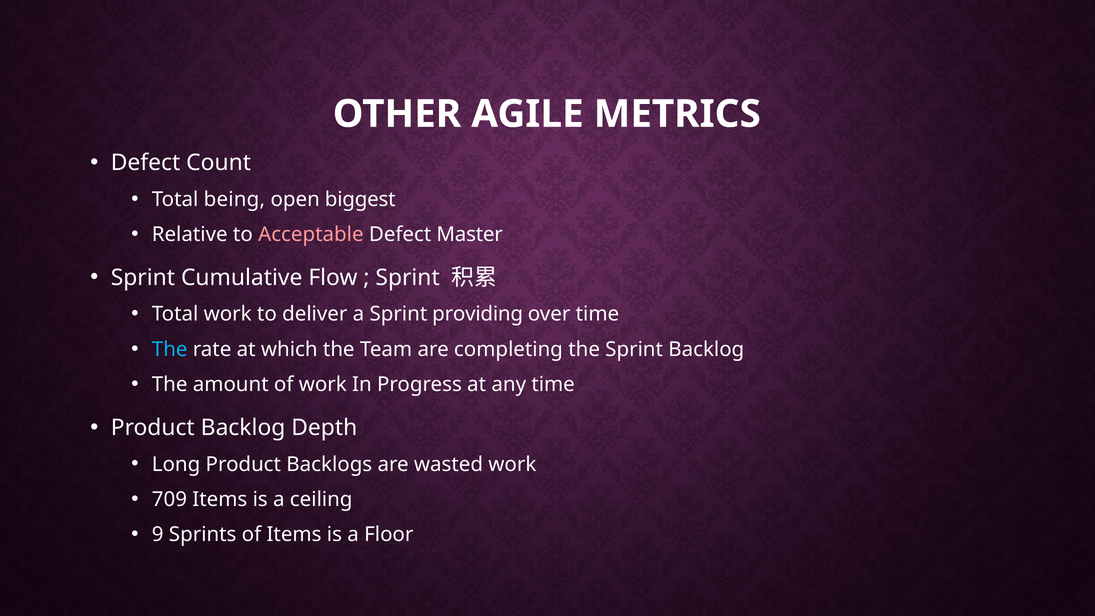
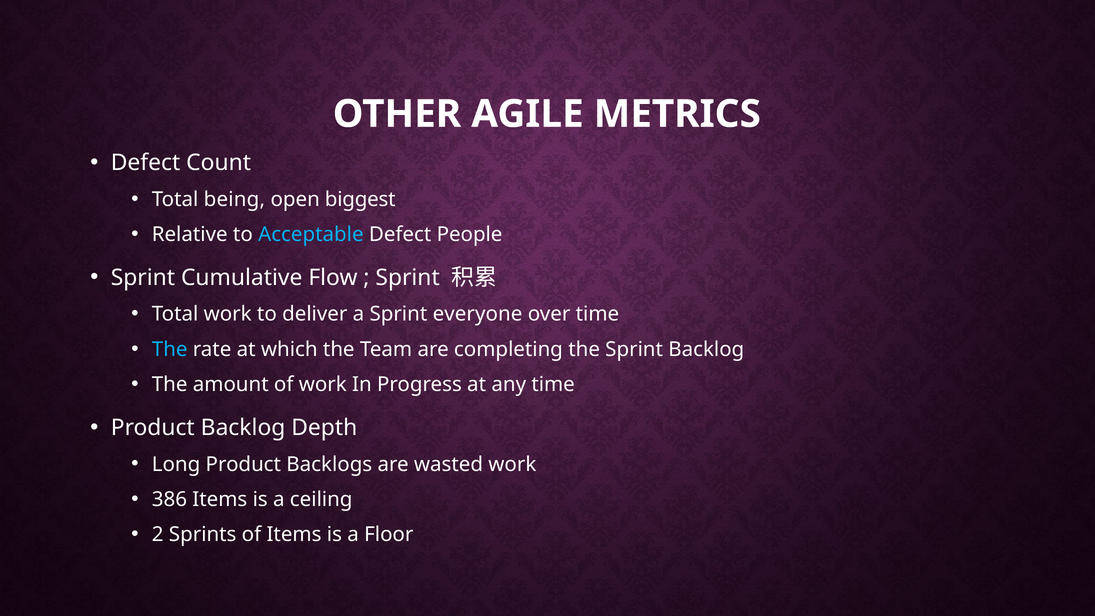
Acceptable colour: pink -> light blue
Master: Master -> People
providing: providing -> everyone
709: 709 -> 386
9: 9 -> 2
